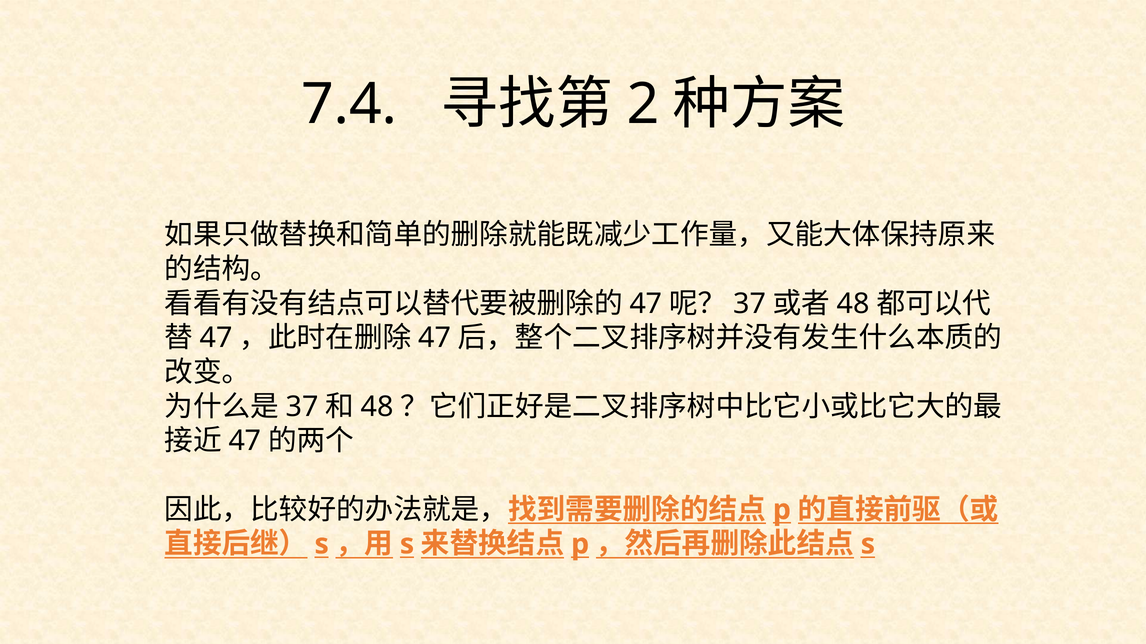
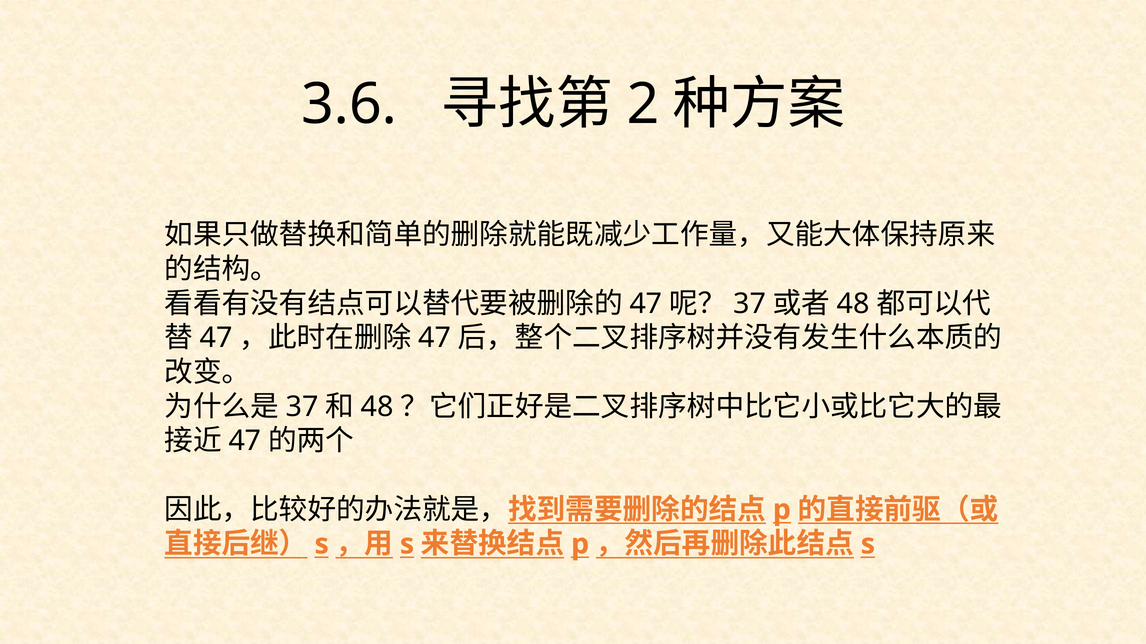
7.4: 7.4 -> 3.6
